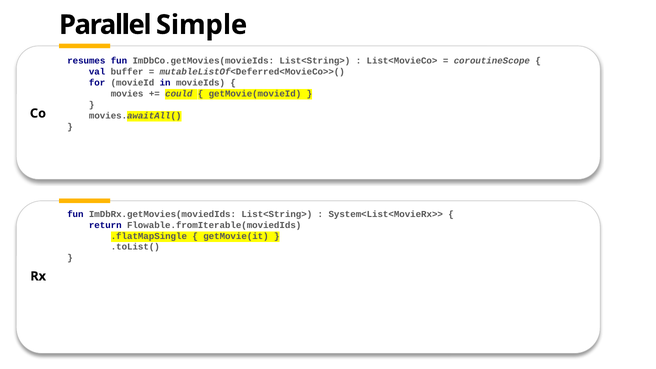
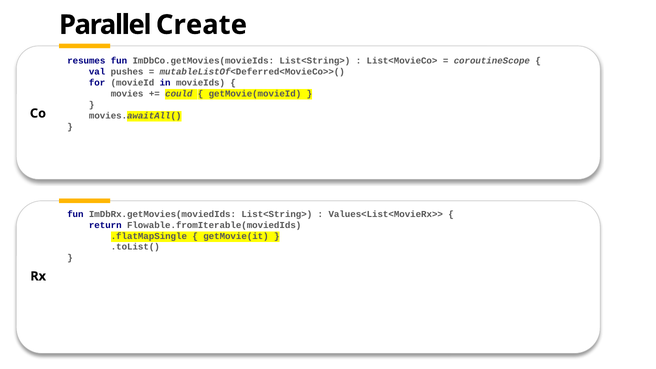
Simple: Simple -> Create
buffer: buffer -> pushes
System<List<MovieRx>>: System<List<MovieRx>> -> Values<List<MovieRx>>
